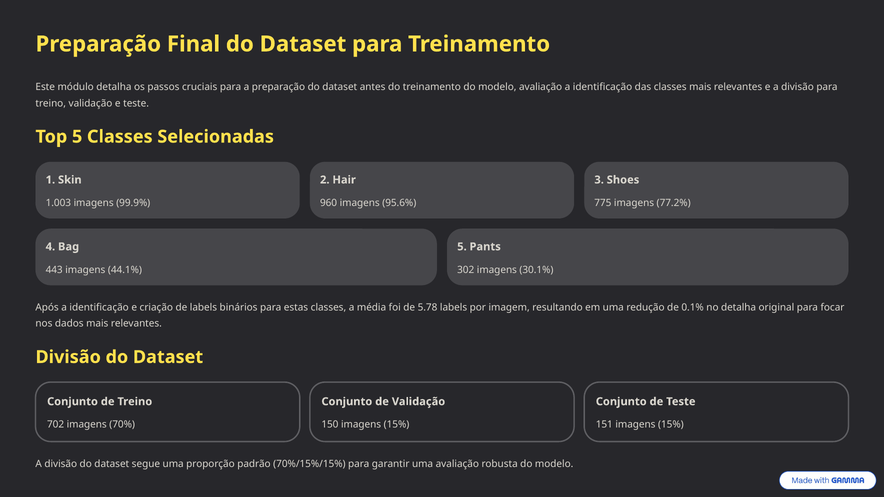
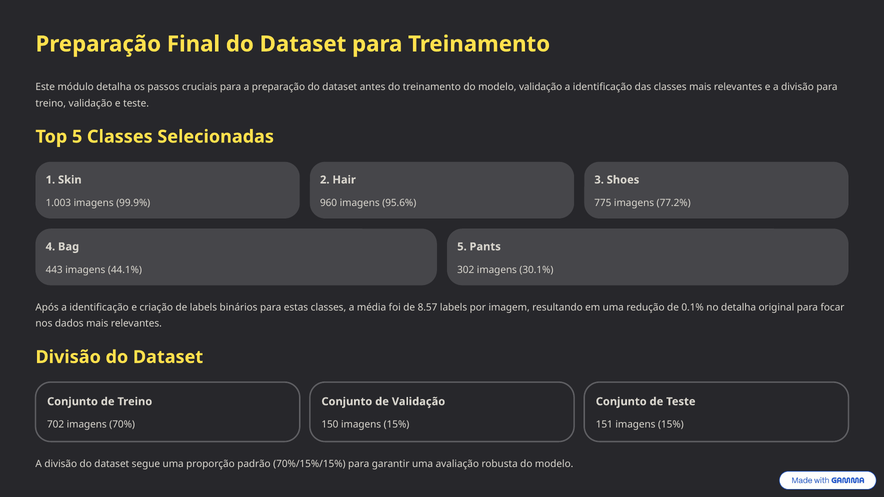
modelo avaliação: avaliação -> validação
5.78: 5.78 -> 8.57
